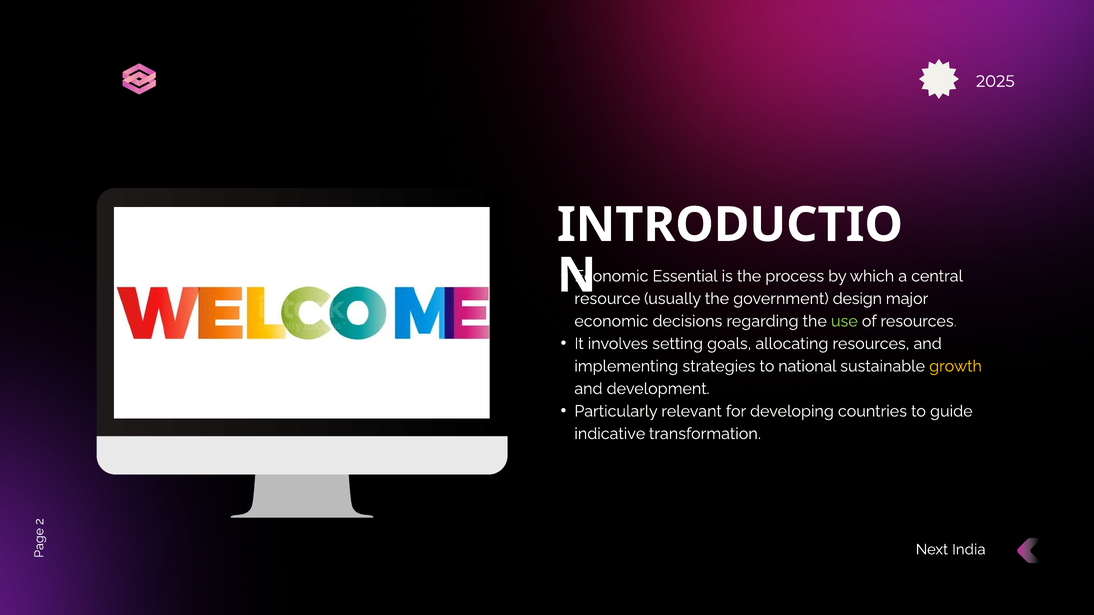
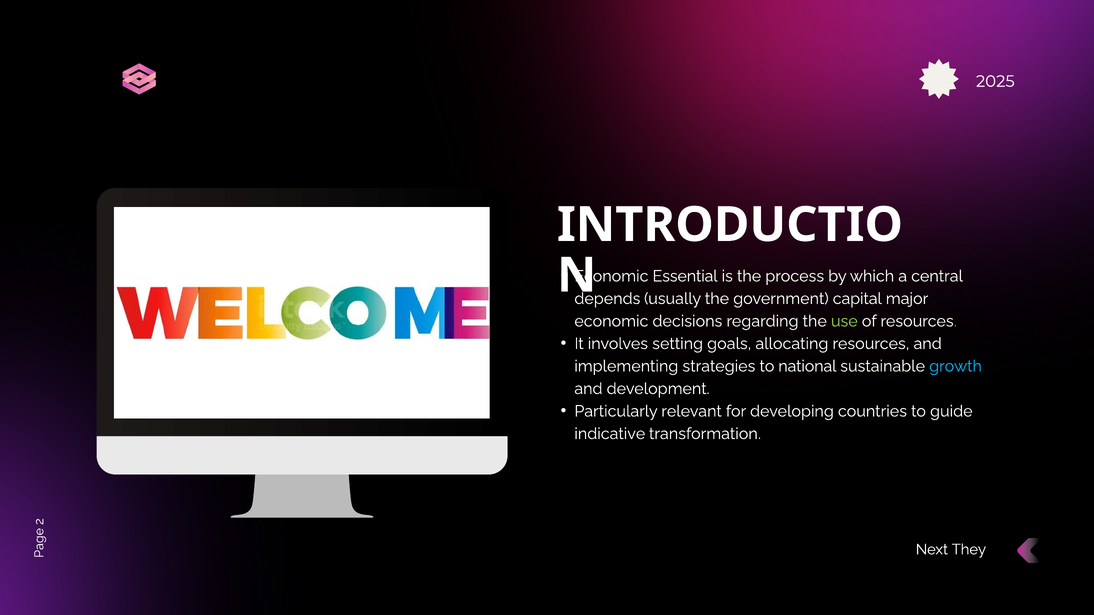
resource: resource -> depends
design: design -> capital
growth colour: yellow -> light blue
India: India -> They
